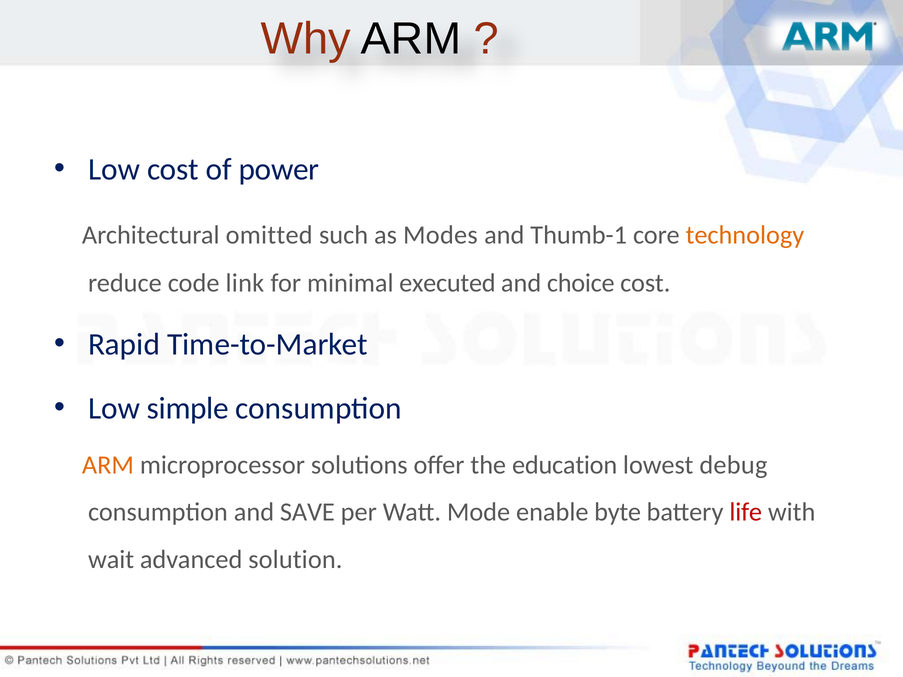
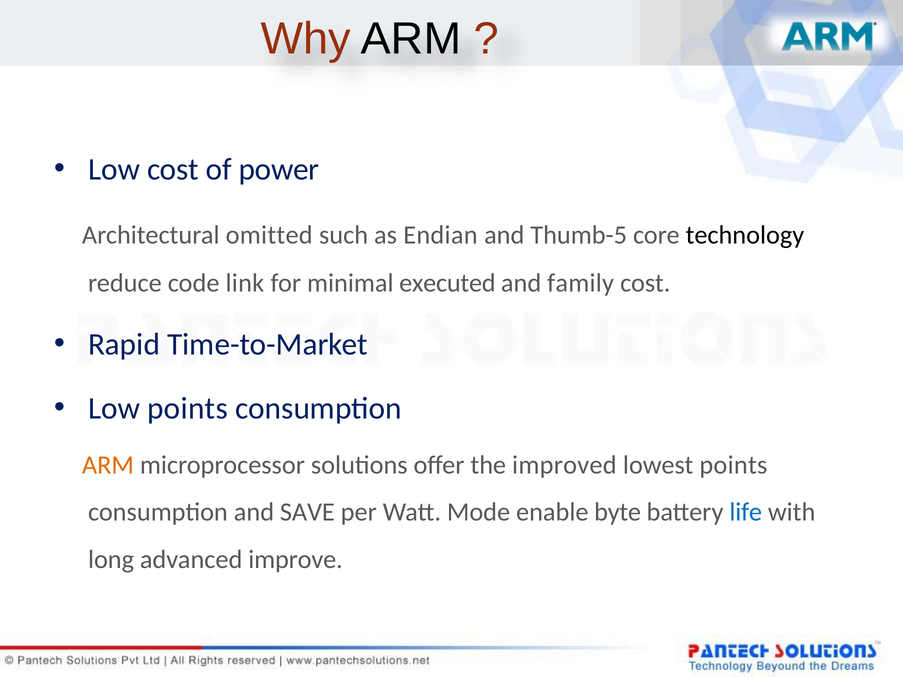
Modes: Modes -> Endian
Thumb-1: Thumb-1 -> Thumb-5
technology colour: orange -> black
choice: choice -> family
Low simple: simple -> points
education: education -> improved
lowest debug: debug -> points
life colour: red -> blue
wait: wait -> long
solution: solution -> improve
